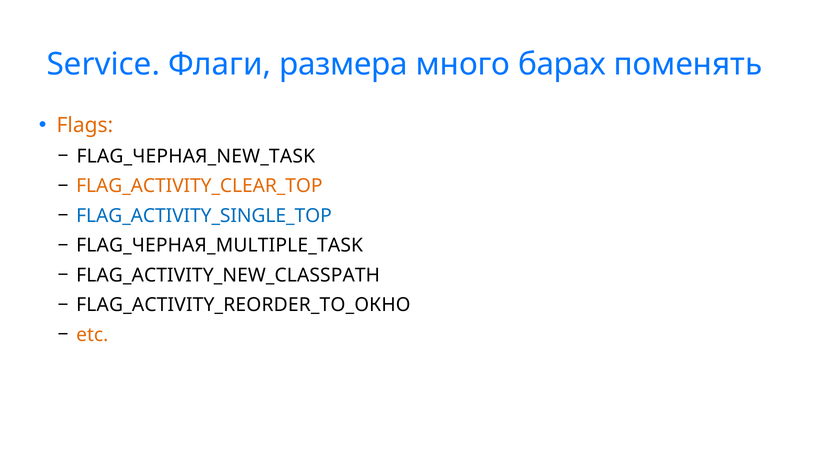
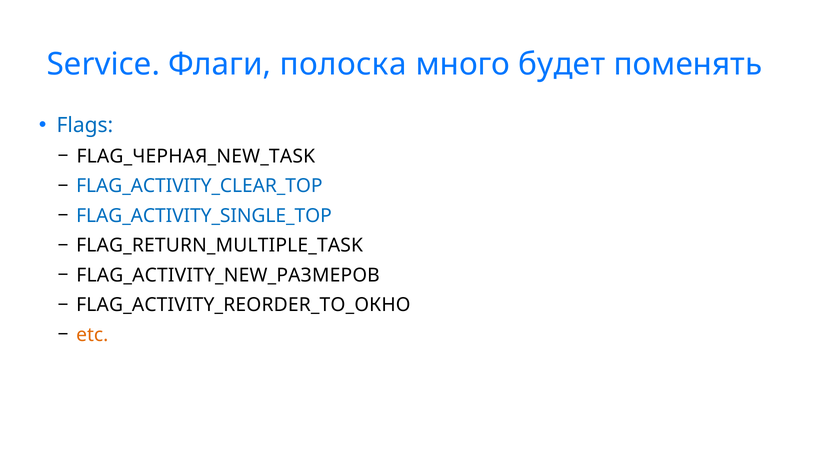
размера: размера -> полоска
барах: барах -> будет
Flags colour: orange -> blue
FLAG_ACTIVITY_CLEAR_TOP colour: orange -> blue
FLAG_ЧЕРНАЯ_MULTIPLE_TASK: FLAG_ЧЕРНАЯ_MULTIPLE_TASK -> FLAG_RETURN_MULTIPLE_TASK
FLAG_ACTIVITY_NEW_CLASSPATH: FLAG_ACTIVITY_NEW_CLASSPATH -> FLAG_ACTIVITY_NEW_РАЗМЕРОВ
